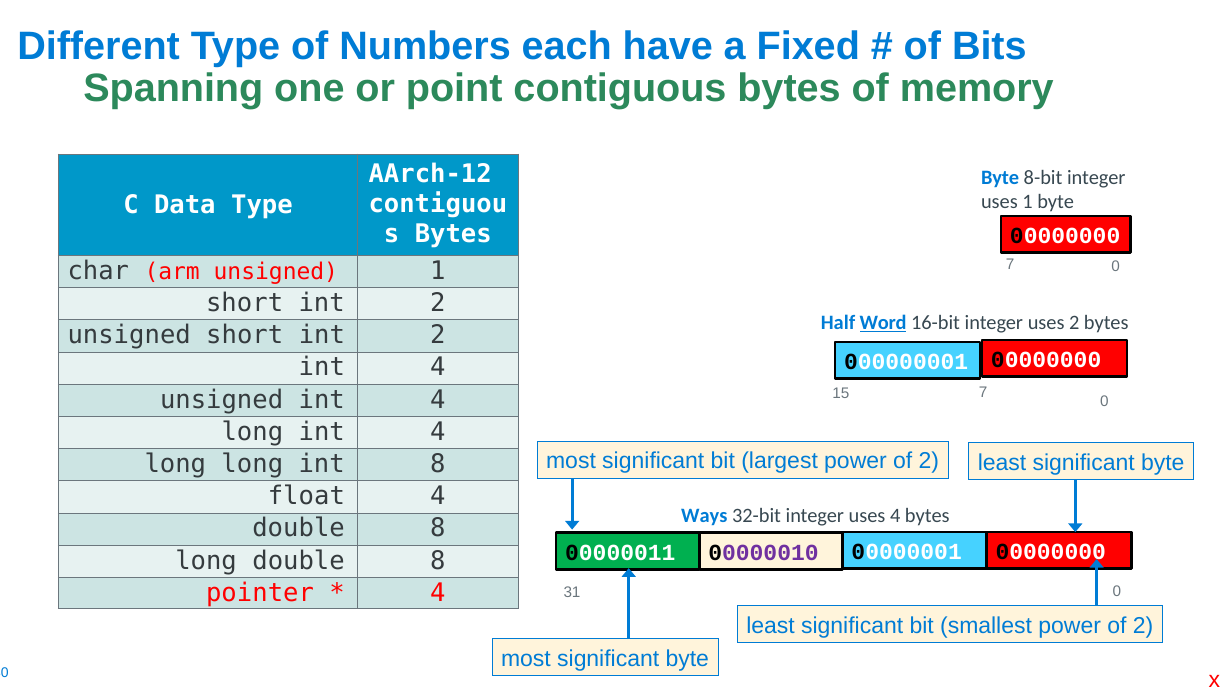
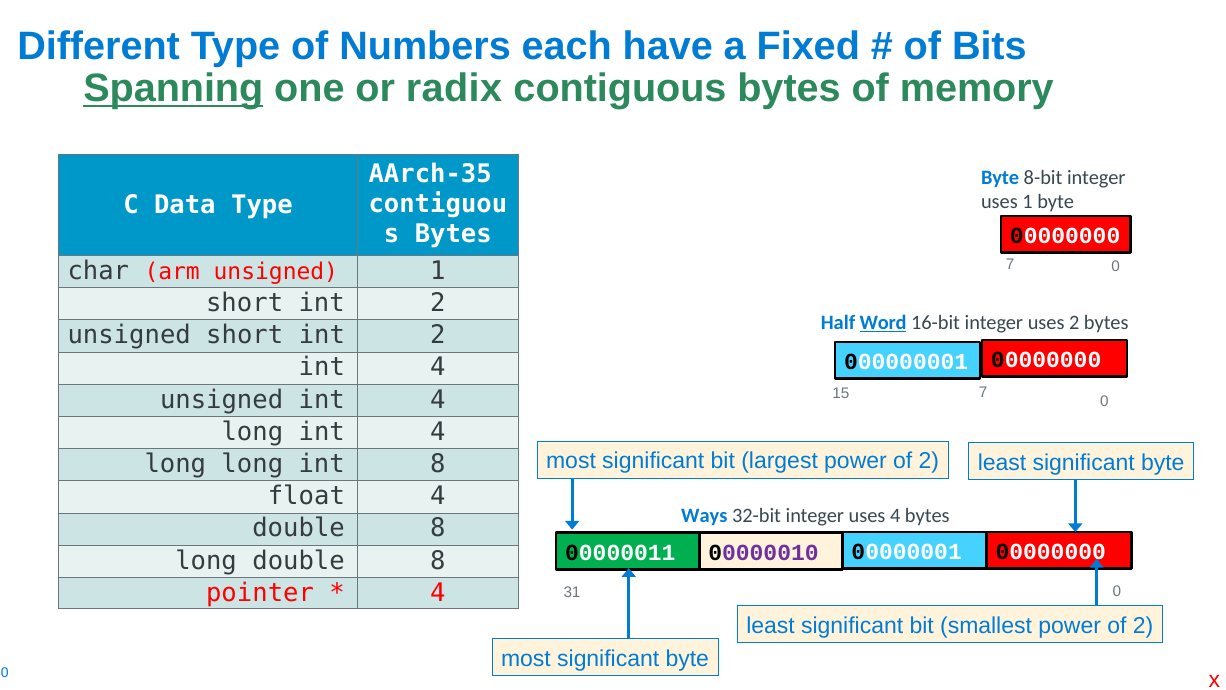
Spanning underline: none -> present
point: point -> radix
AArch-12: AArch-12 -> AArch-35
